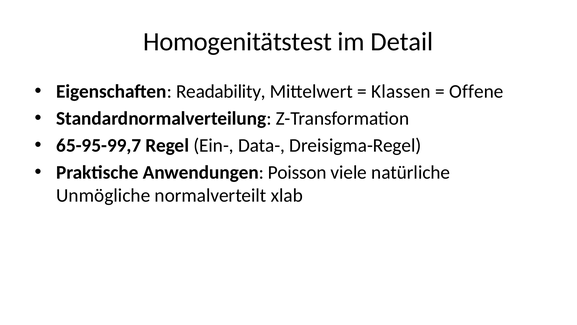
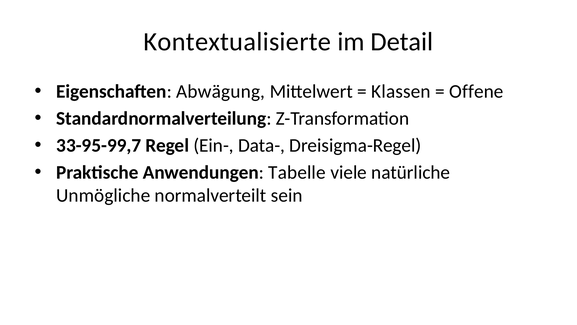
Homogenitätstest: Homogenitätstest -> Kontextualisierte
Readability: Readability -> Abwägung
65-95-99,7: 65-95-99,7 -> 33-95-99,7
Poisson: Poisson -> Tabelle
xlab: xlab -> sein
